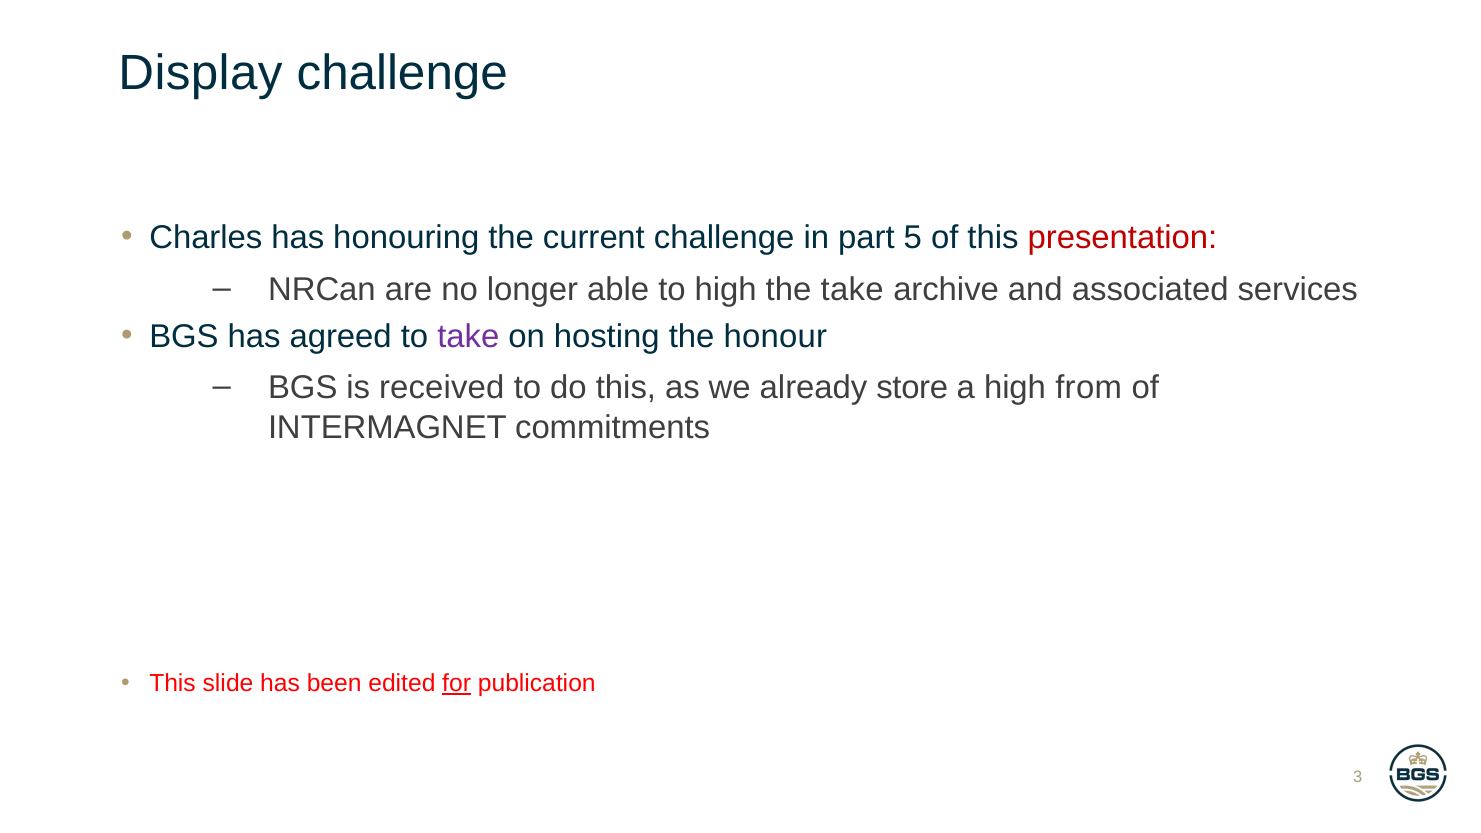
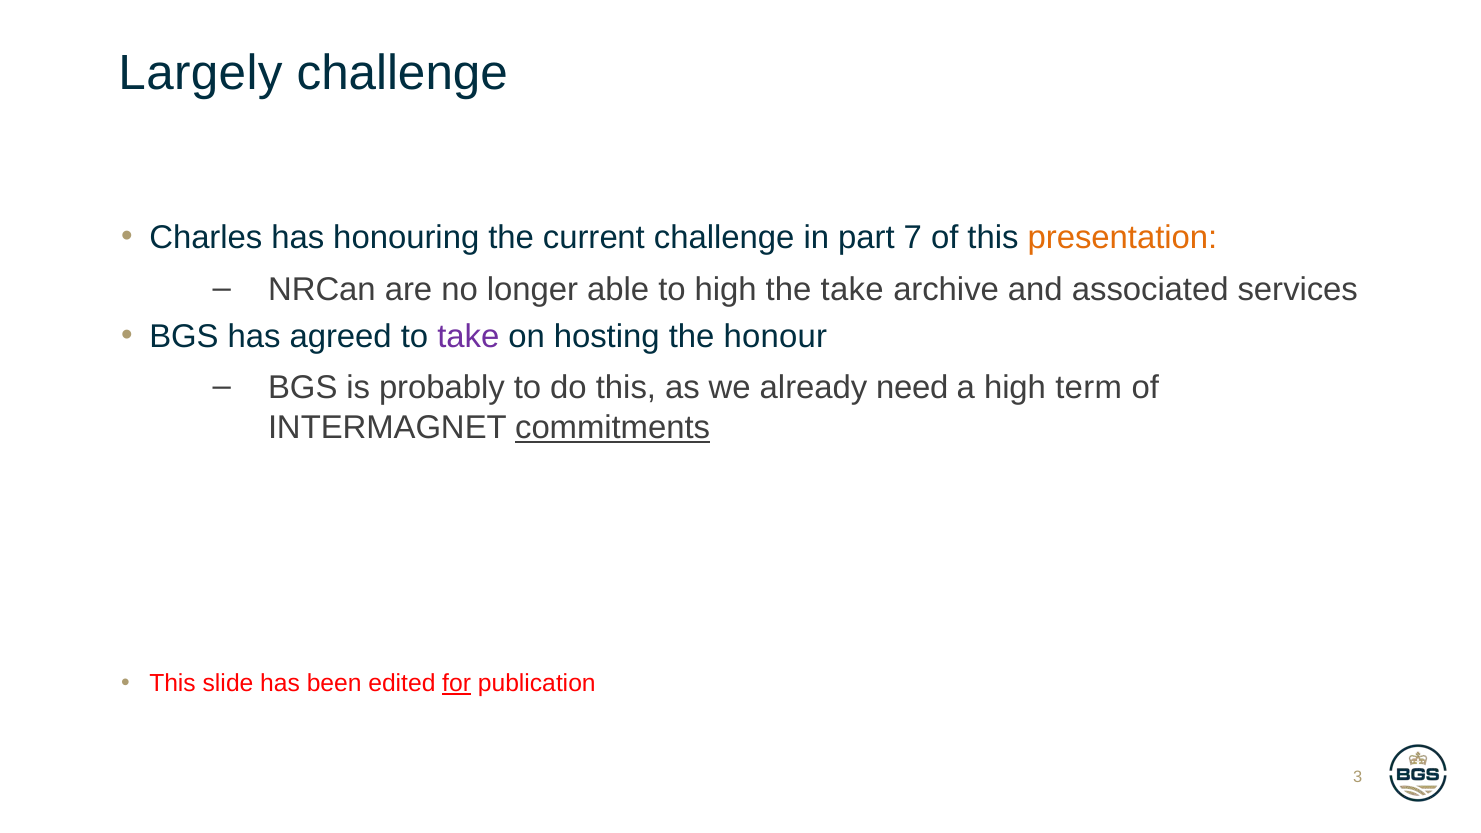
Display: Display -> Largely
5: 5 -> 7
presentation colour: red -> orange
received: received -> probably
store: store -> need
from: from -> term
commitments underline: none -> present
